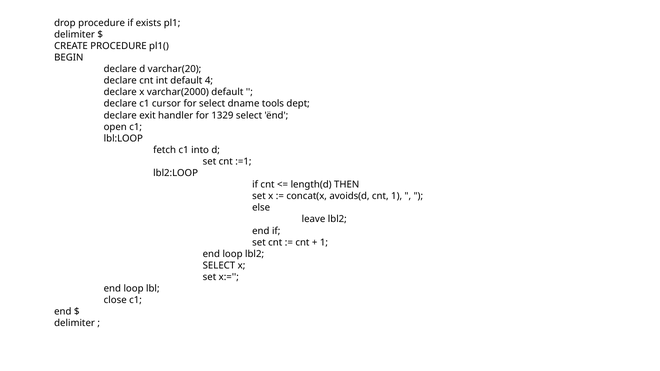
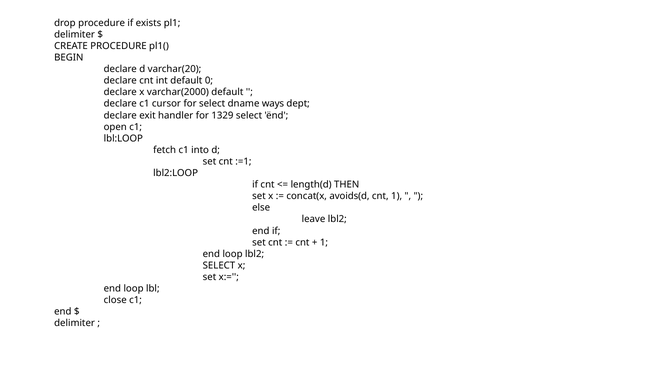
4: 4 -> 0
tools: tools -> ways
